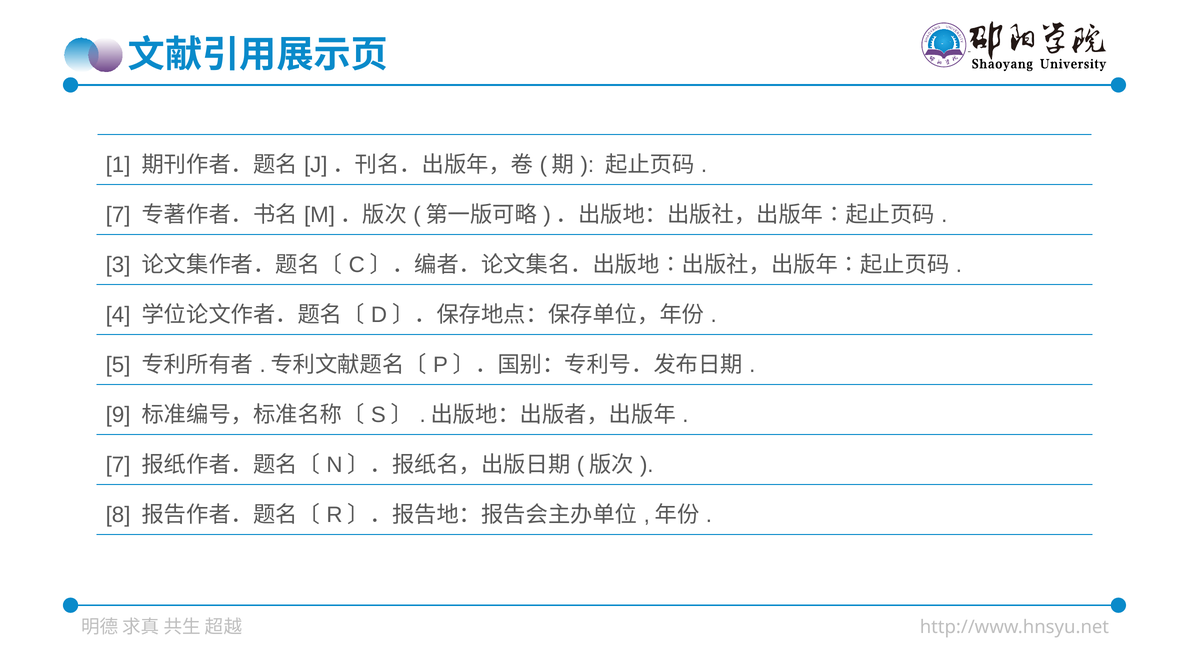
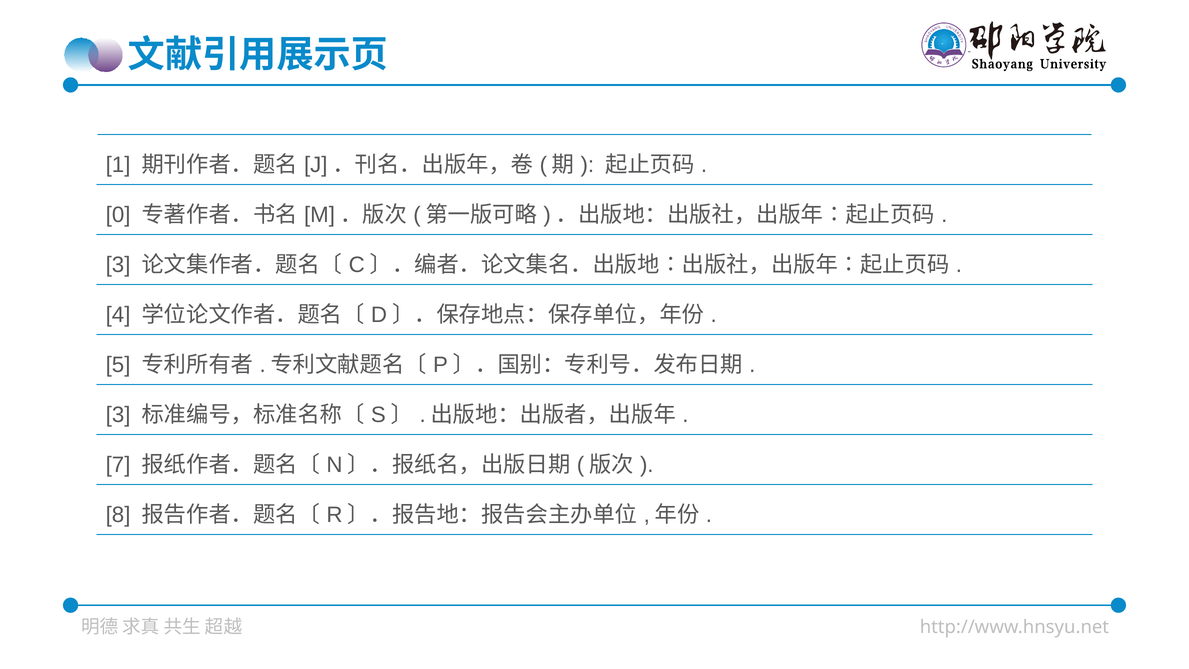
7 at (118, 215): 7 -> 0
9 at (118, 415): 9 -> 3
